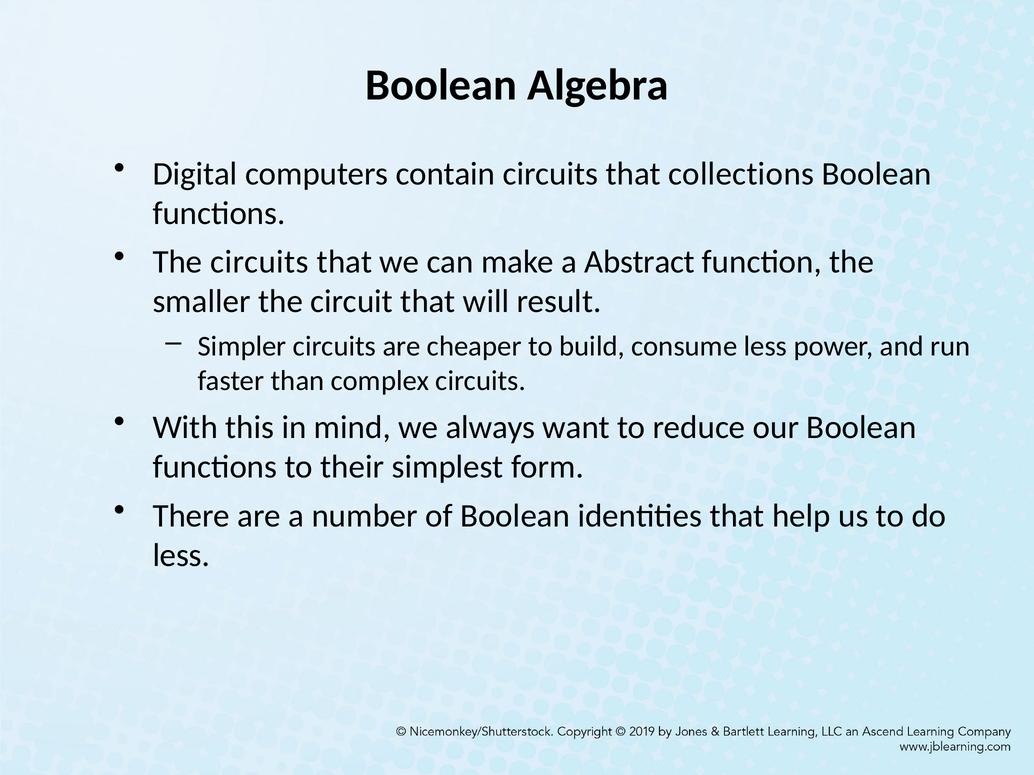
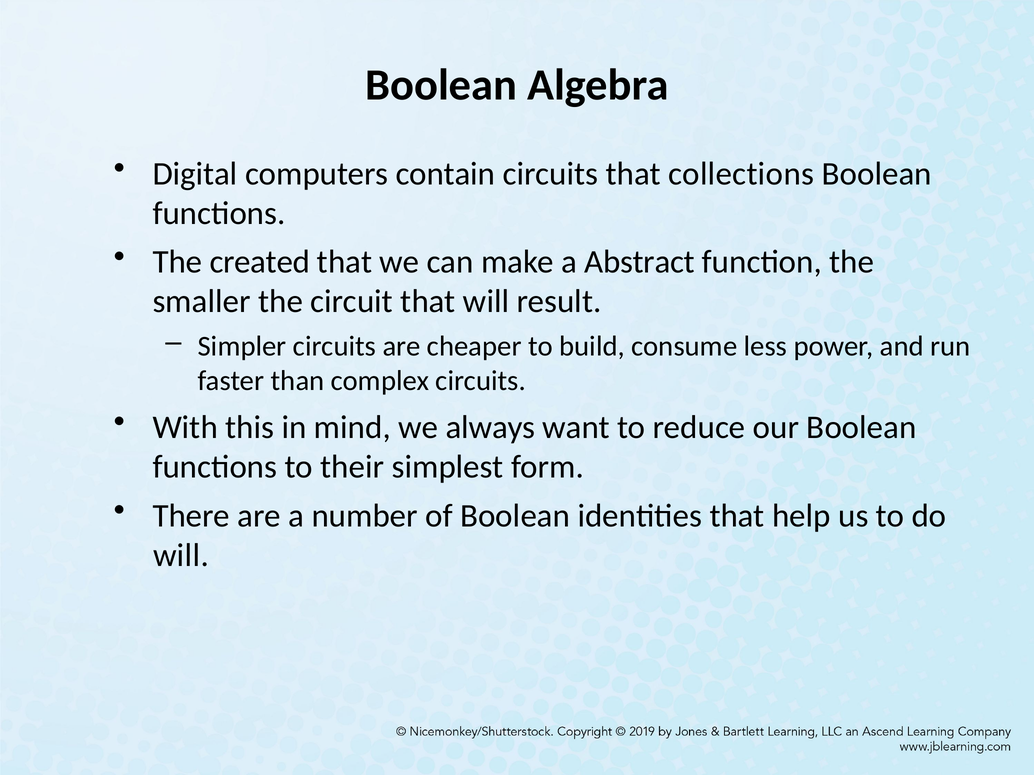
The circuits: circuits -> created
less at (181, 556): less -> will
